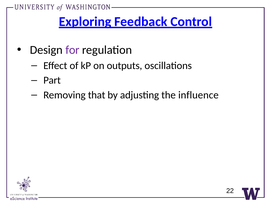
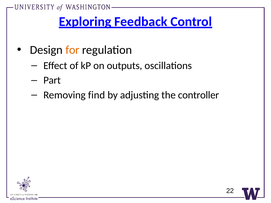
for colour: purple -> orange
that: that -> find
influence: influence -> controller
